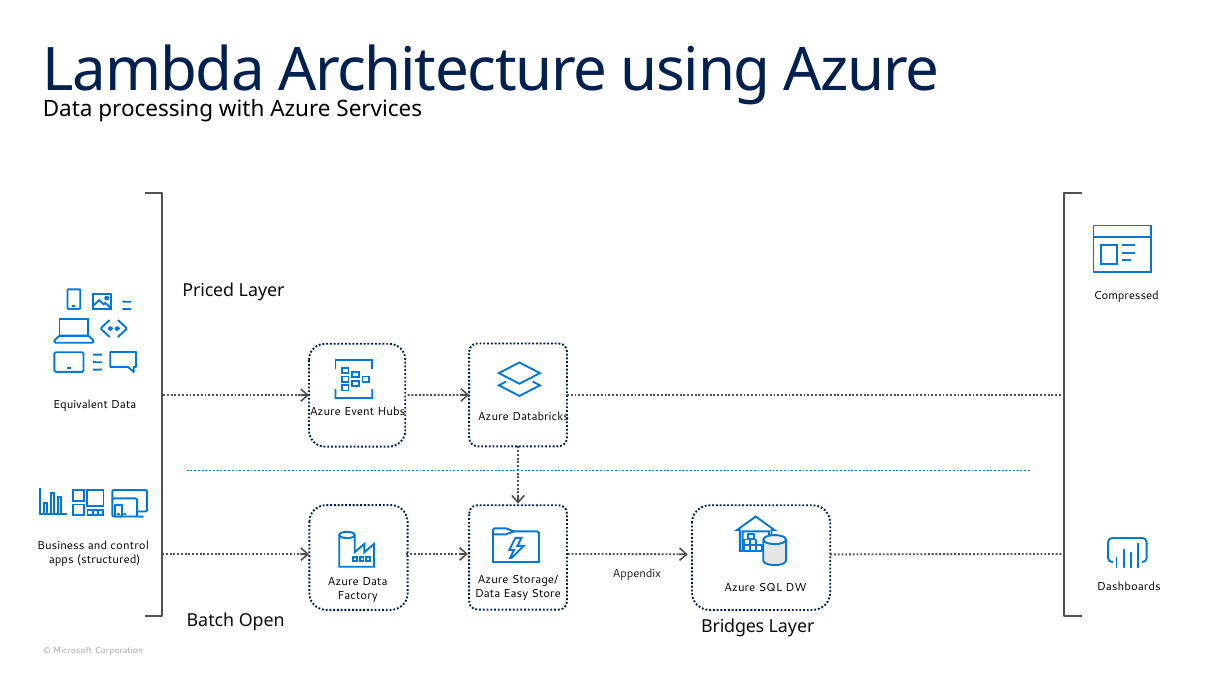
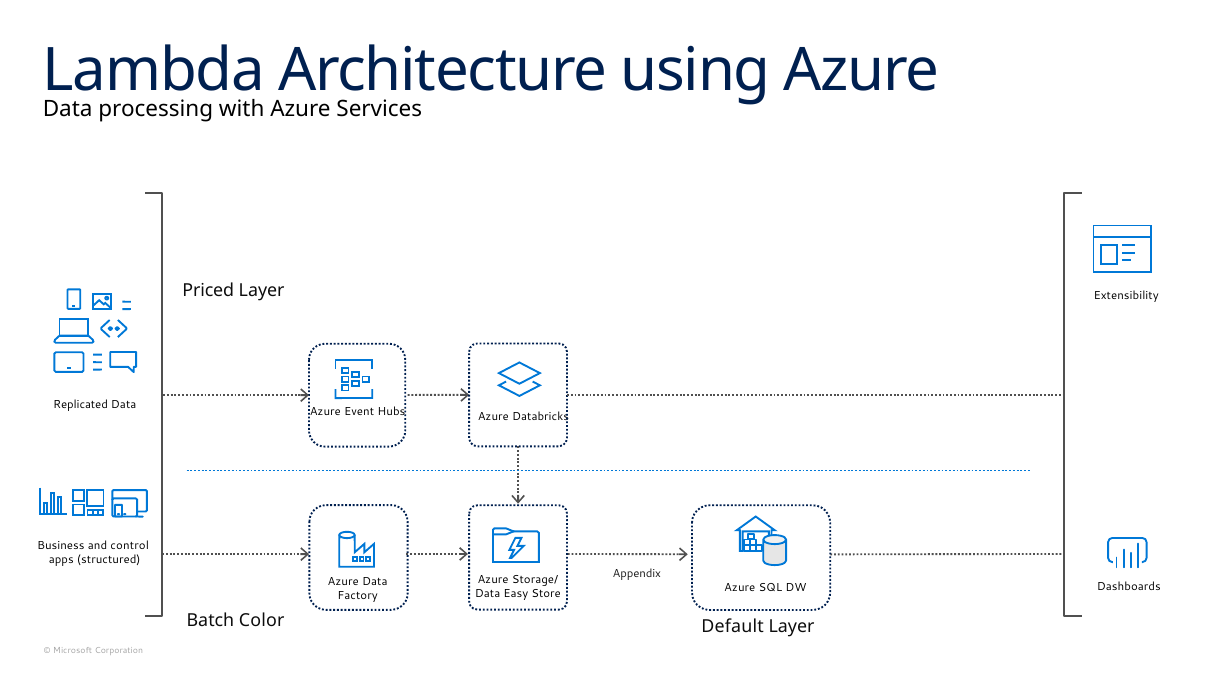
Compressed: Compressed -> Extensibility
Equivalent: Equivalent -> Replicated
Open: Open -> Color
Bridges: Bridges -> Default
